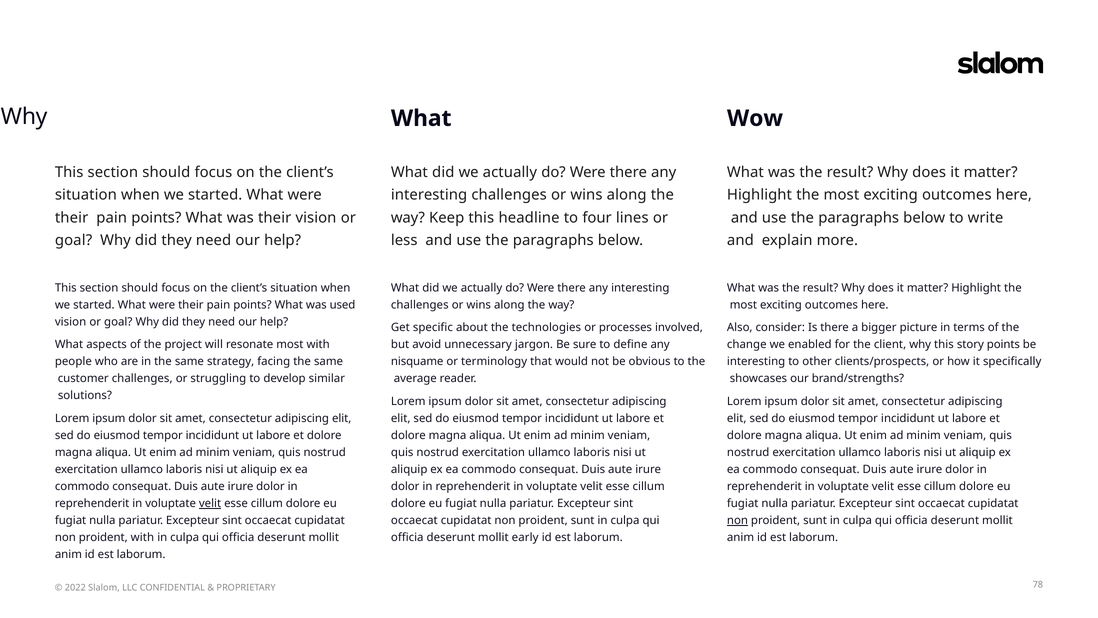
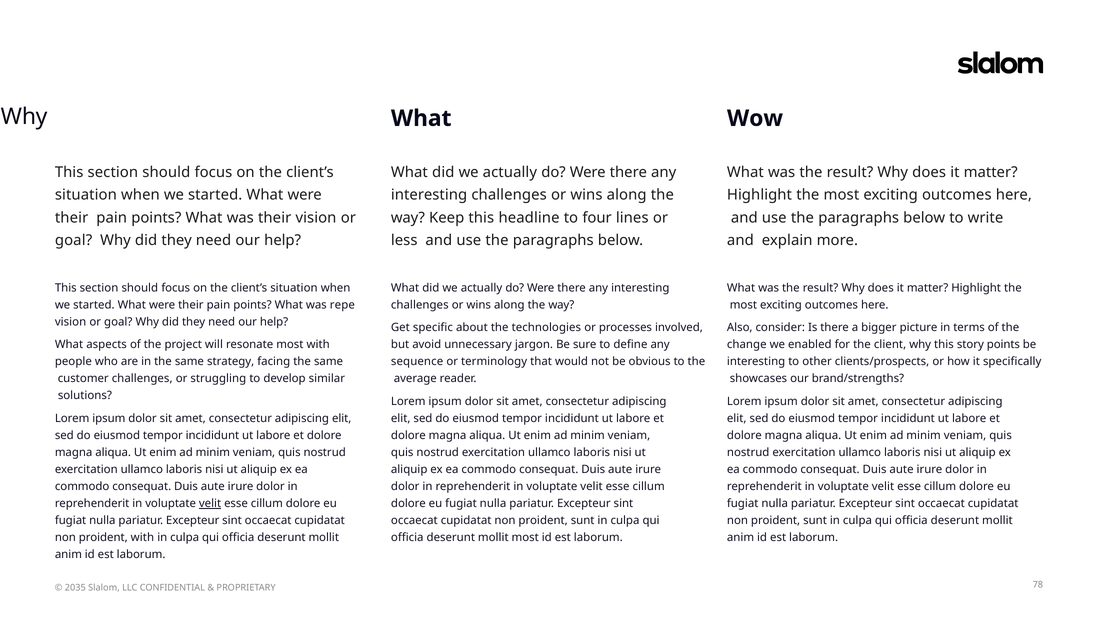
used: used -> repe
nisquame: nisquame -> sequence
non at (737, 520) underline: present -> none
mollit early: early -> most
2022: 2022 -> 2035
